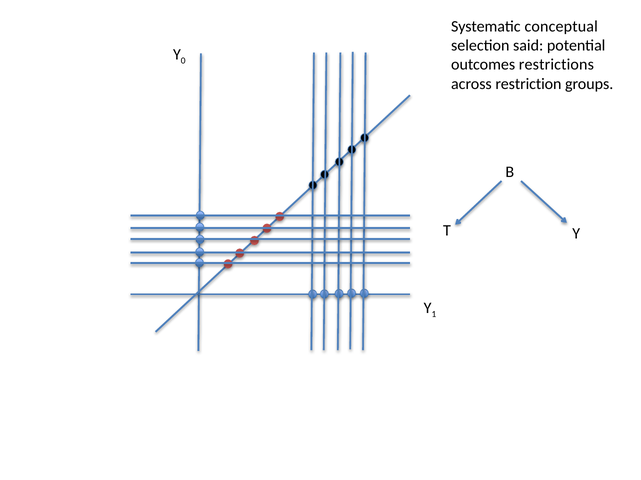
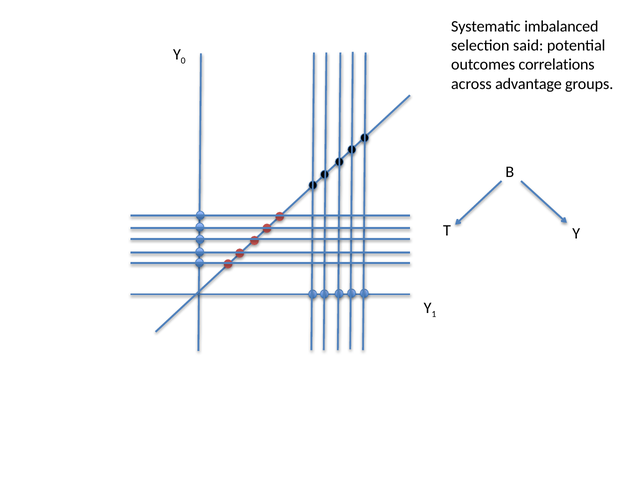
conceptual: conceptual -> imbalanced
restrictions: restrictions -> correlations
restriction: restriction -> advantage
